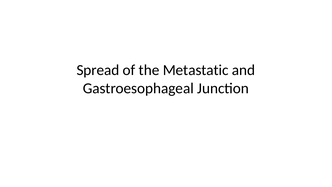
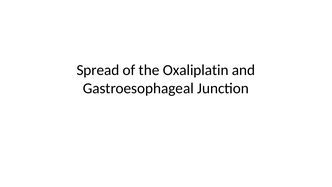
Metastatic: Metastatic -> Oxaliplatin
